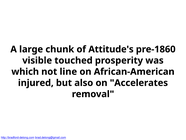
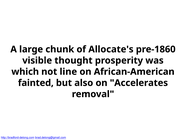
Attitude's: Attitude's -> Allocate's
touched: touched -> thought
injured: injured -> fainted
